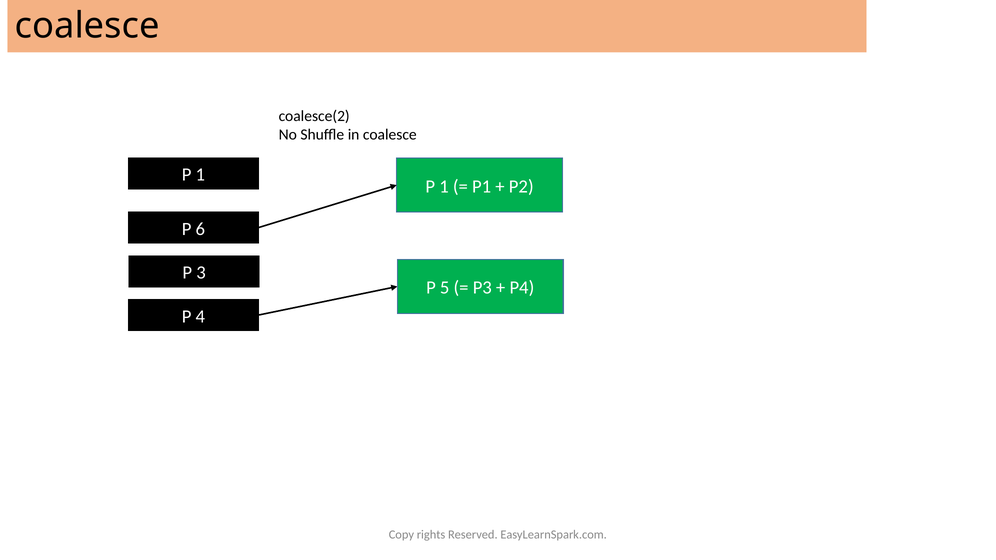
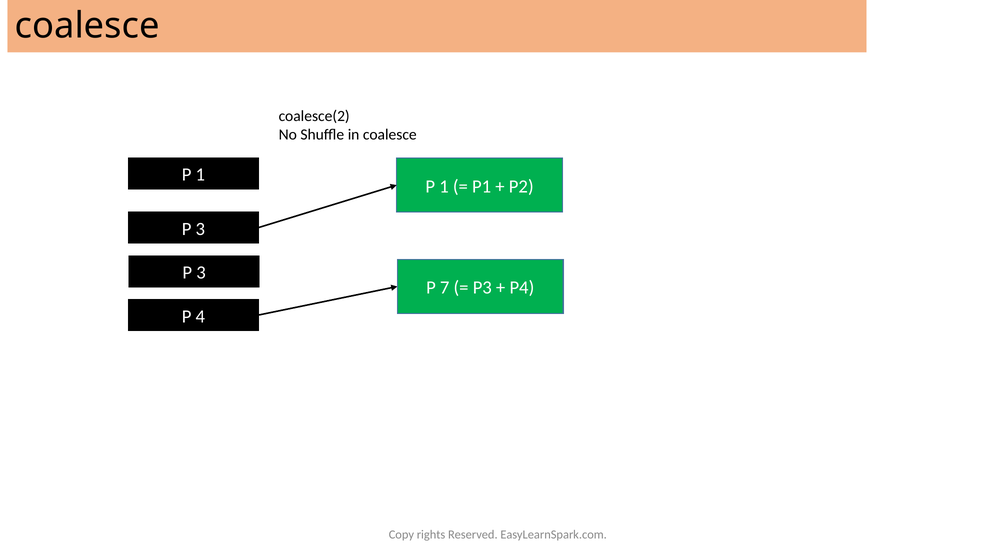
6 at (200, 229): 6 -> 3
5: 5 -> 7
